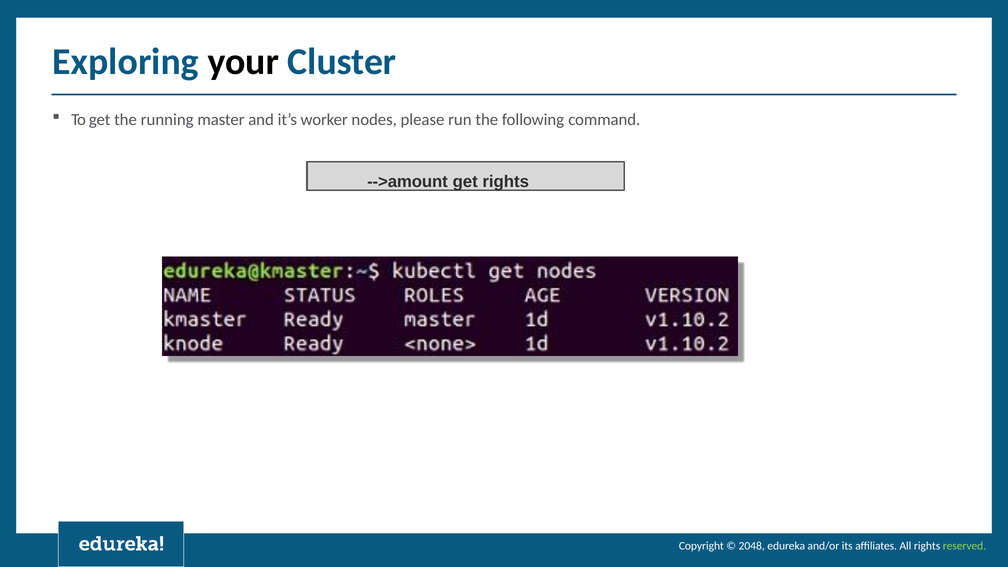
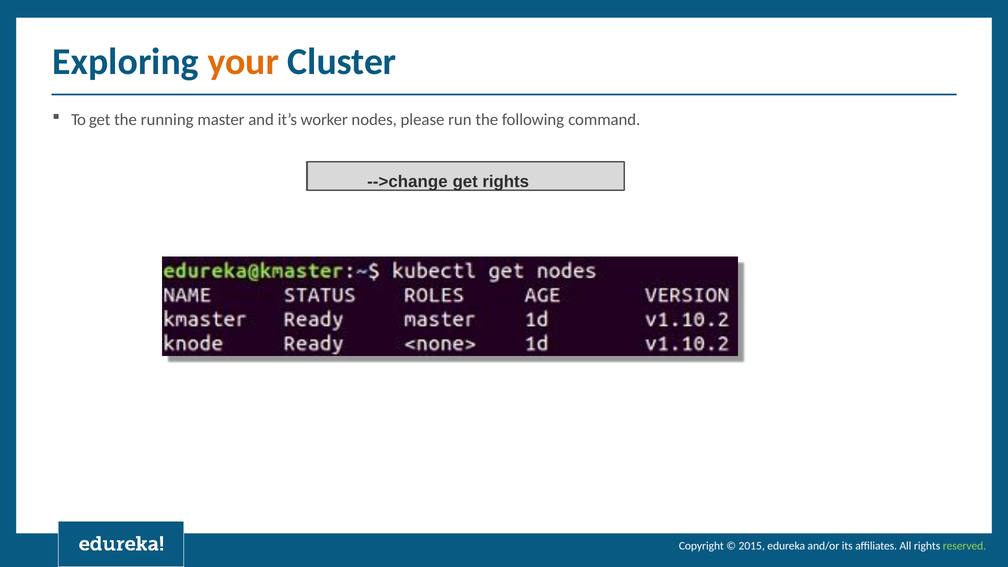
your colour: black -> orange
-->amount: -->amount -> -->change
2048: 2048 -> 2015
